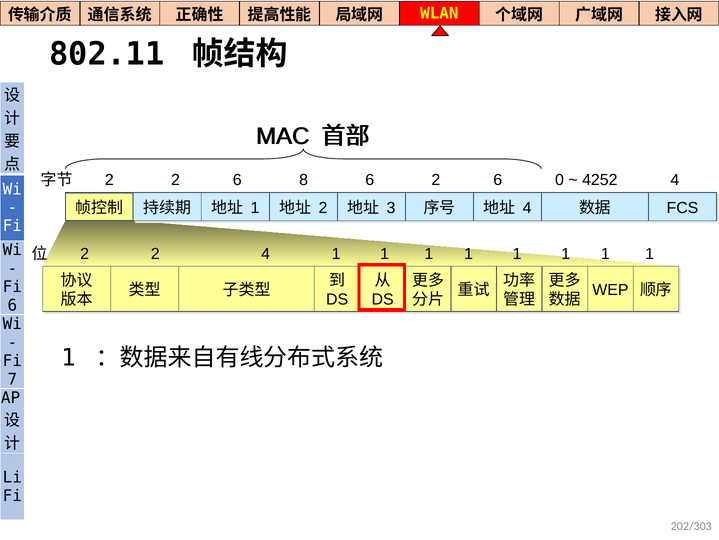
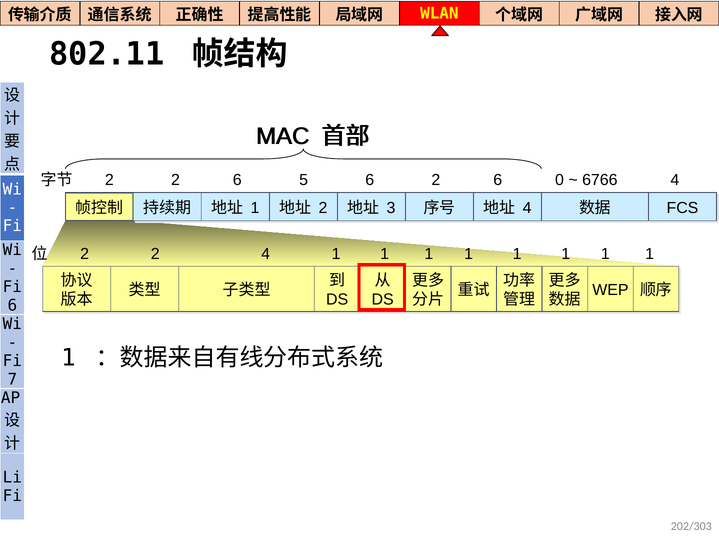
8: 8 -> 5
4252: 4252 -> 6766
